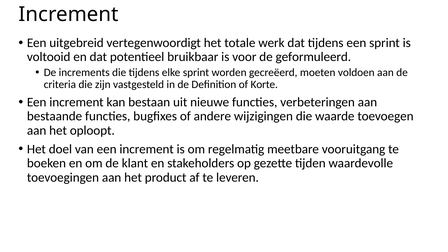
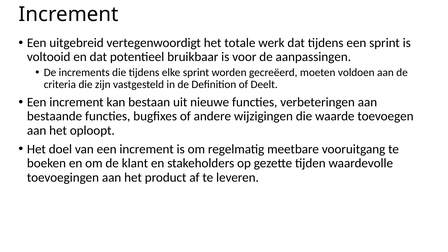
geformuleerd: geformuleerd -> aanpassingen
Korte: Korte -> Deelt
